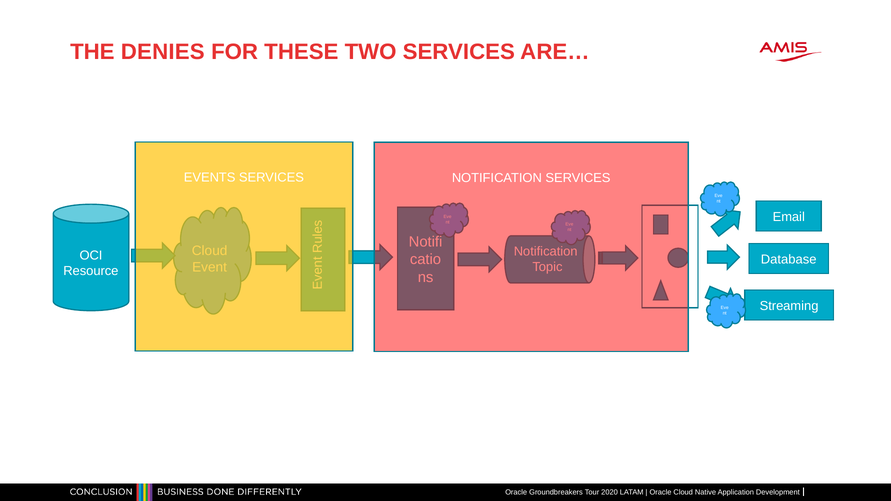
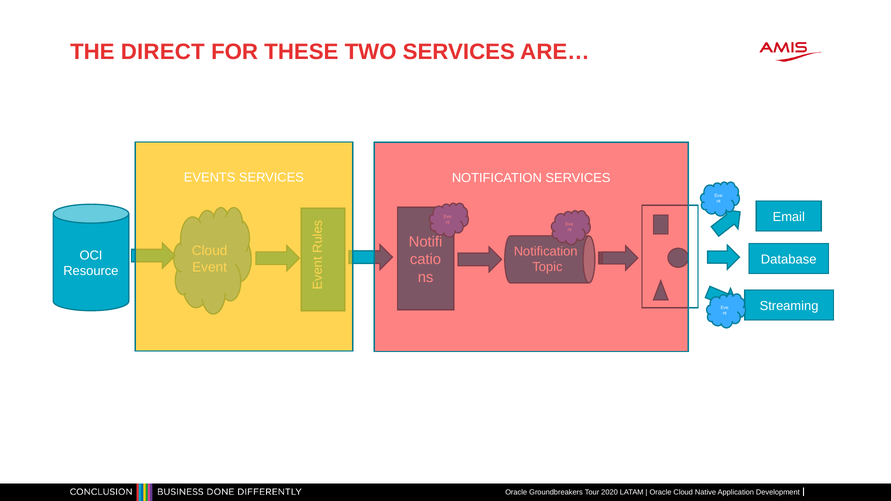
DENIES: DENIES -> DIRECT
